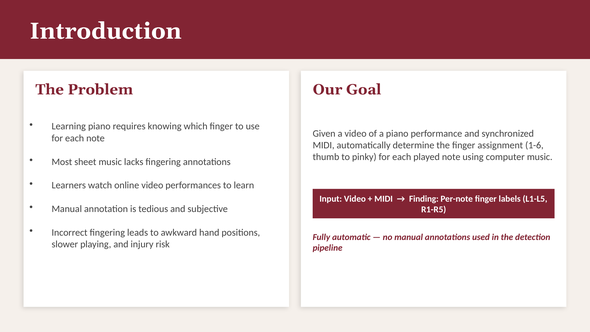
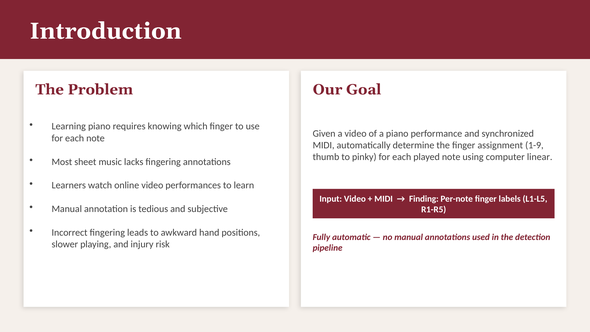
1-6: 1-6 -> 1-9
computer music: music -> linear
